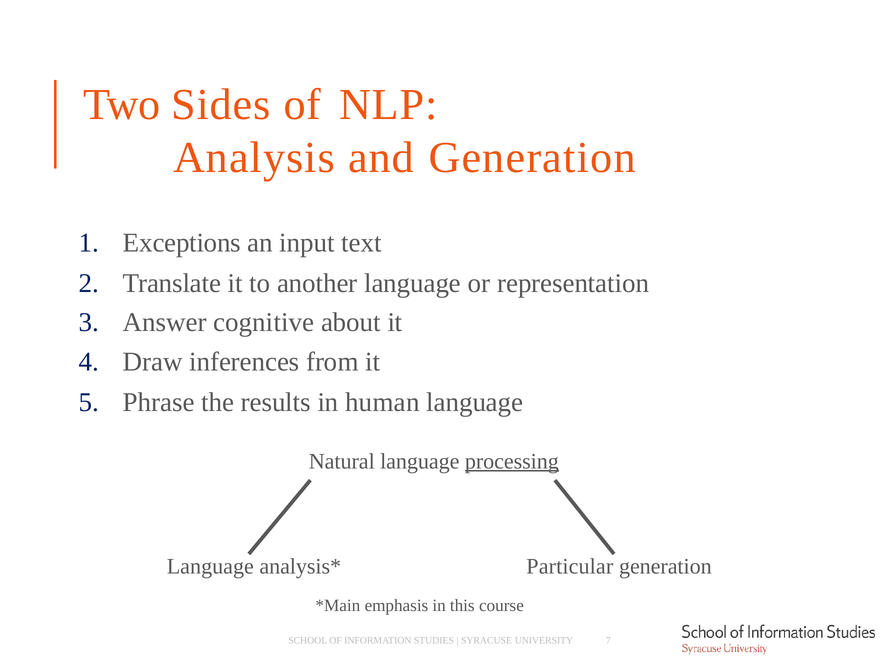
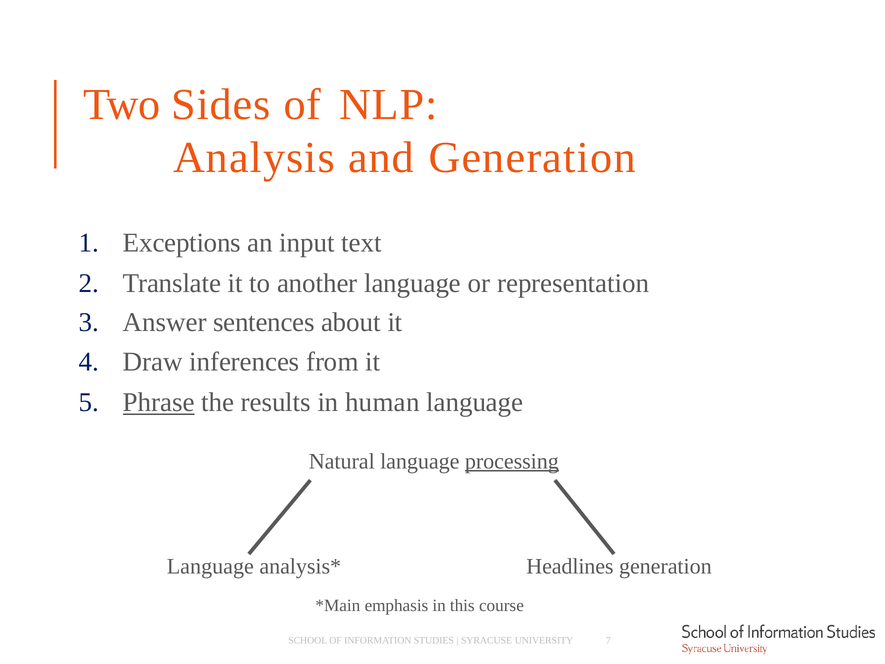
cognitive: cognitive -> sentences
Phrase underline: none -> present
Particular: Particular -> Headlines
